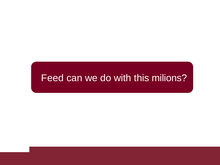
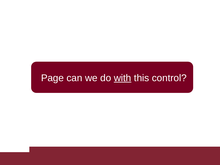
Feed: Feed -> Page
with underline: none -> present
milions: milions -> control
